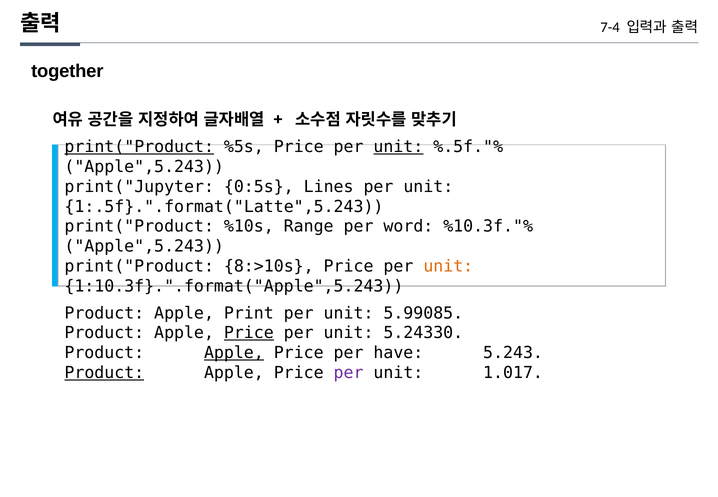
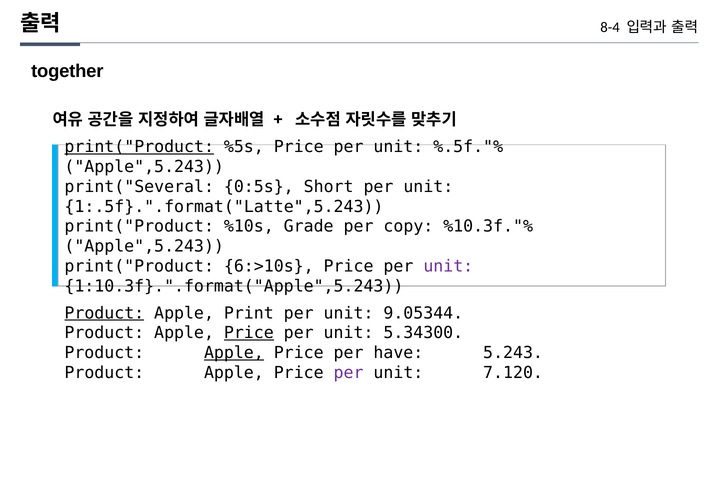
7-4: 7-4 -> 8-4
unit at (398, 147) underline: present -> none
print("Jupyter: print("Jupyter -> print("Several
Lines: Lines -> Short
Range: Range -> Grade
word: word -> copy
8:>10s: 8:>10s -> 6:>10s
unit at (448, 266) colour: orange -> purple
Product at (104, 313) underline: none -> present
5.99085: 5.99085 -> 9.05344
5.24330: 5.24330 -> 5.34300
Product at (104, 373) underline: present -> none
1.017: 1.017 -> 7.120
